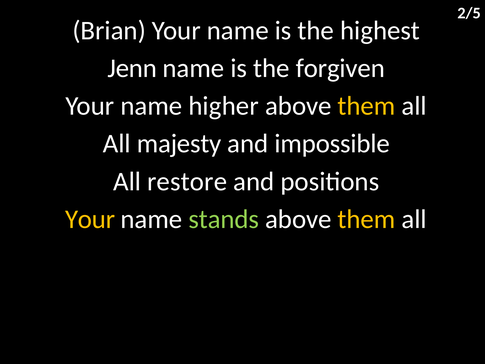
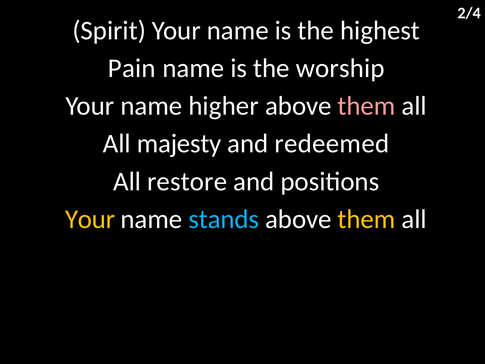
2/5: 2/5 -> 2/4
Brian: Brian -> Spirit
Jenn: Jenn -> Pain
forgiven: forgiven -> worship
them at (366, 106) colour: yellow -> pink
impossible: impossible -> redeemed
stands colour: light green -> light blue
